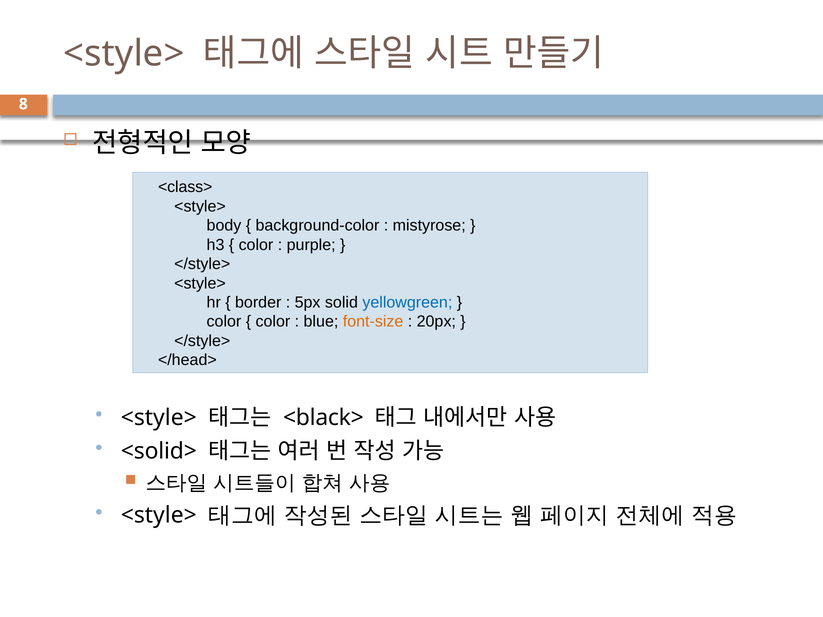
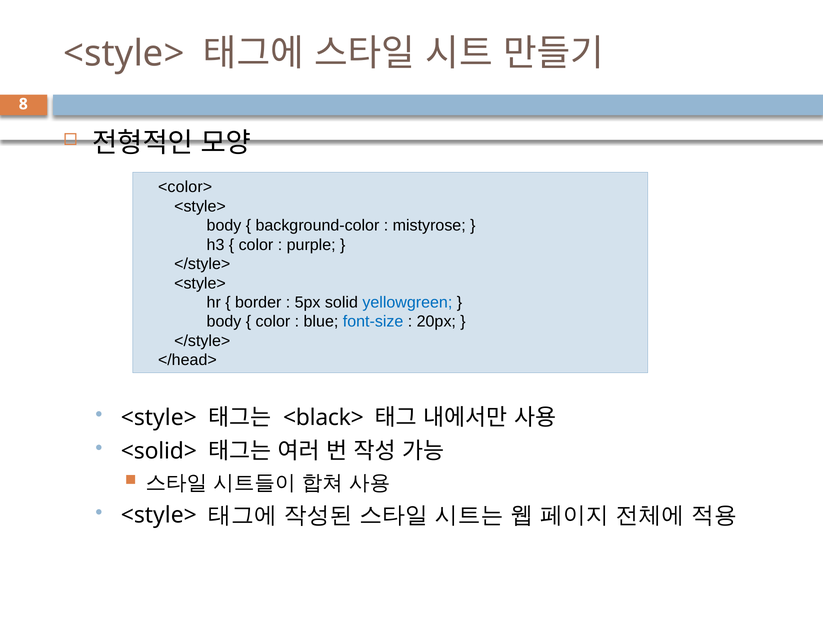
<class>: <class> -> <color>
color at (224, 322): color -> body
font-size colour: orange -> blue
